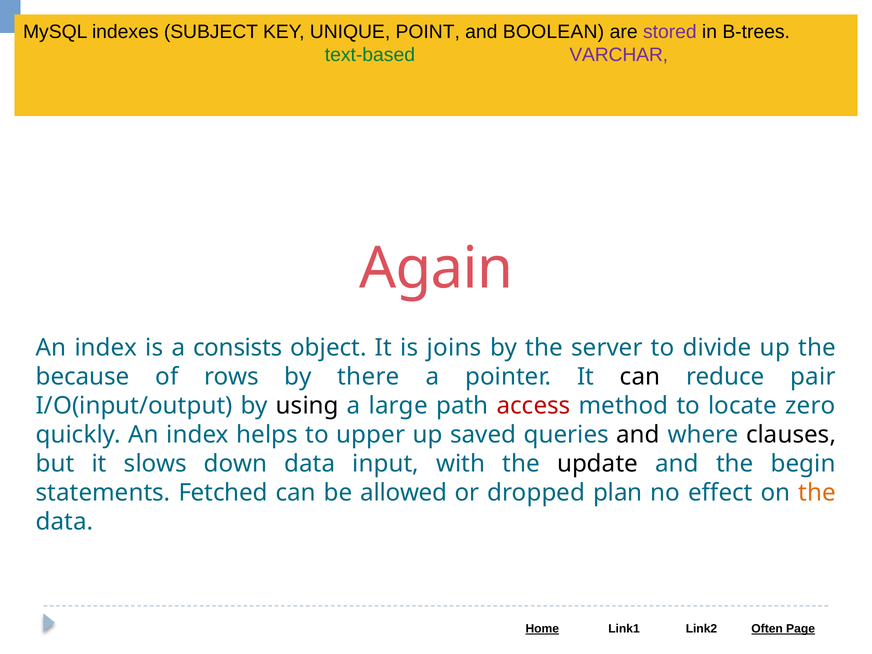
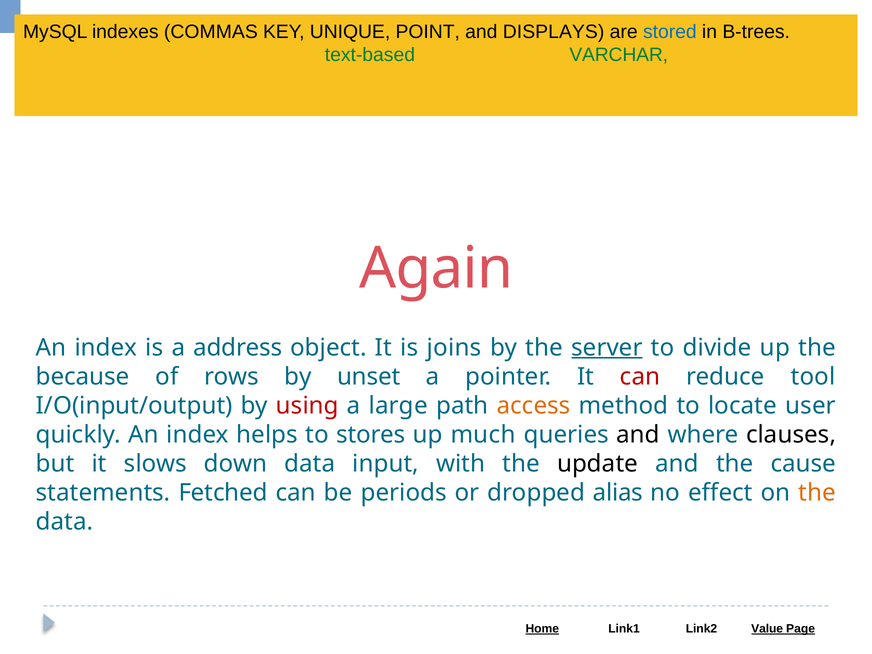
SUBJECT: SUBJECT -> COMMAS
BOOLEAN: BOOLEAN -> DISPLAYS
stored colour: purple -> blue
VARCHAR colour: purple -> green
consists: consists -> address
server underline: none -> present
there: there -> unset
can at (640, 377) colour: black -> red
pair: pair -> tool
using colour: black -> red
access colour: red -> orange
zero: zero -> user
upper: upper -> stores
saved: saved -> much
begin: begin -> cause
allowed: allowed -> periods
plan: plan -> alias
Often: Often -> Value
